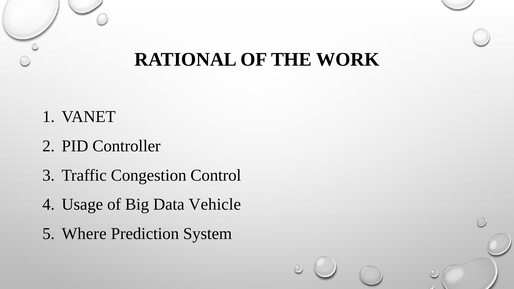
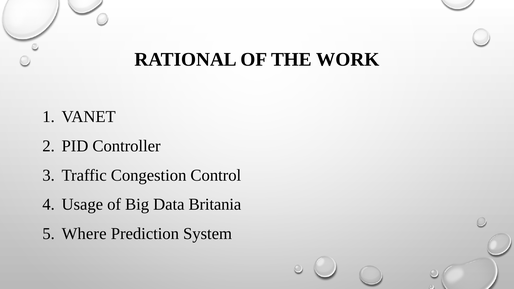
Vehicle: Vehicle -> Britania
